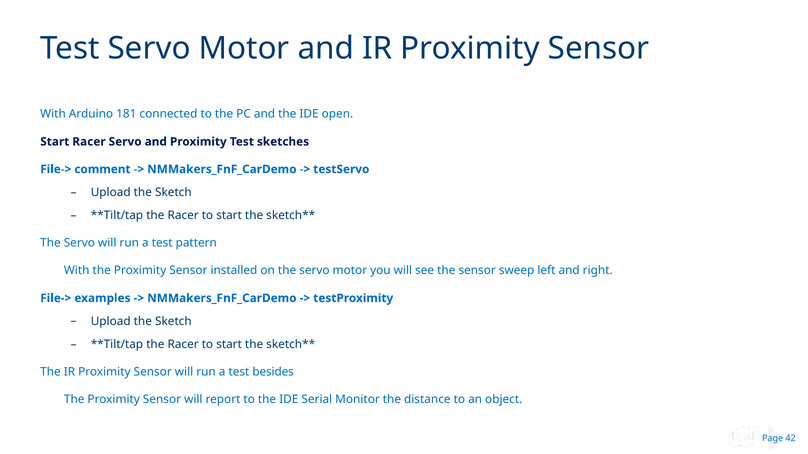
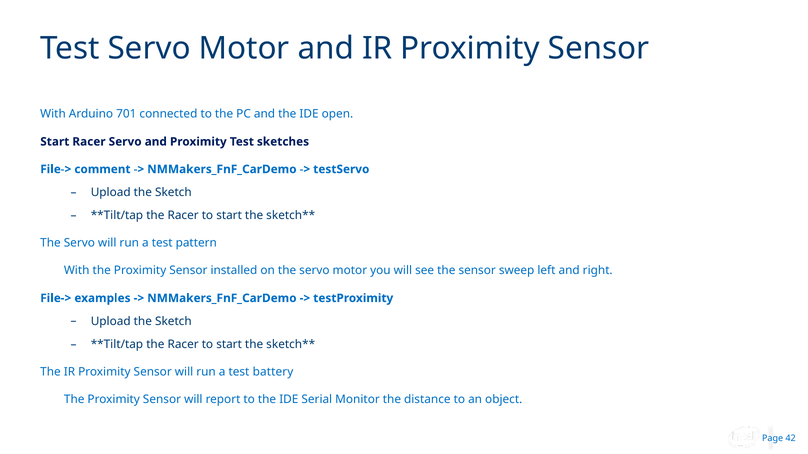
181: 181 -> 701
besides: besides -> battery
